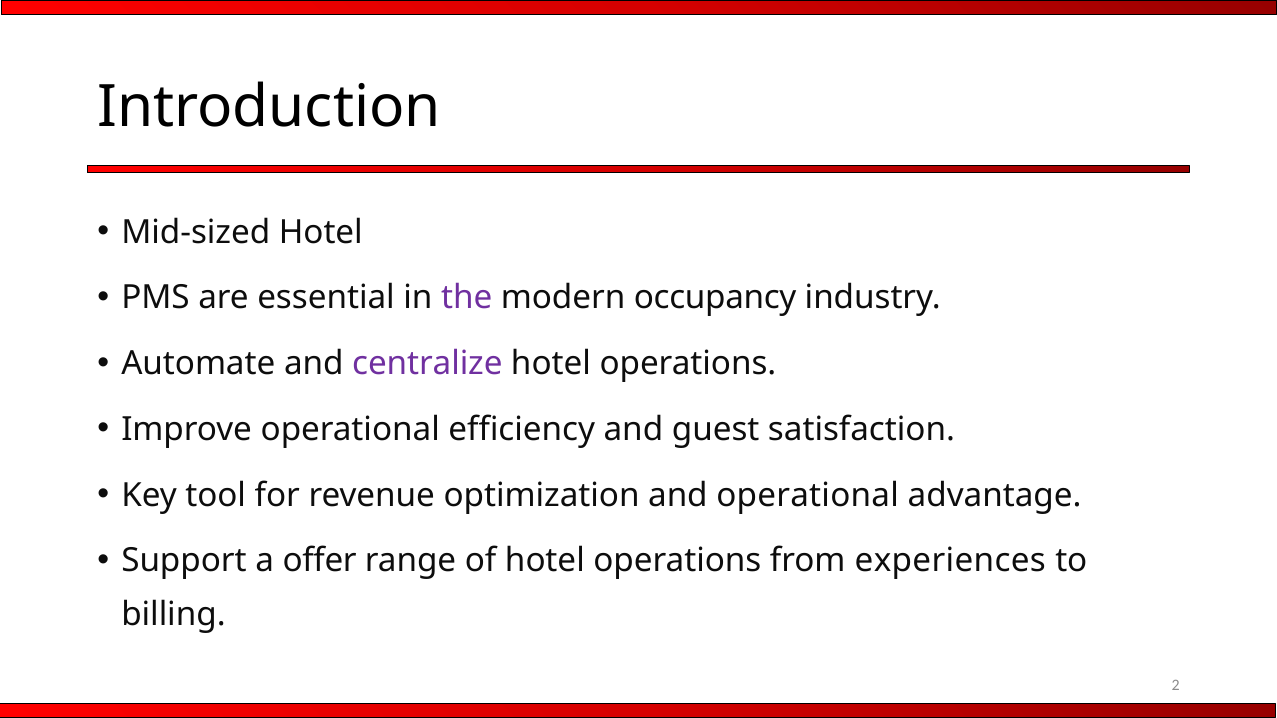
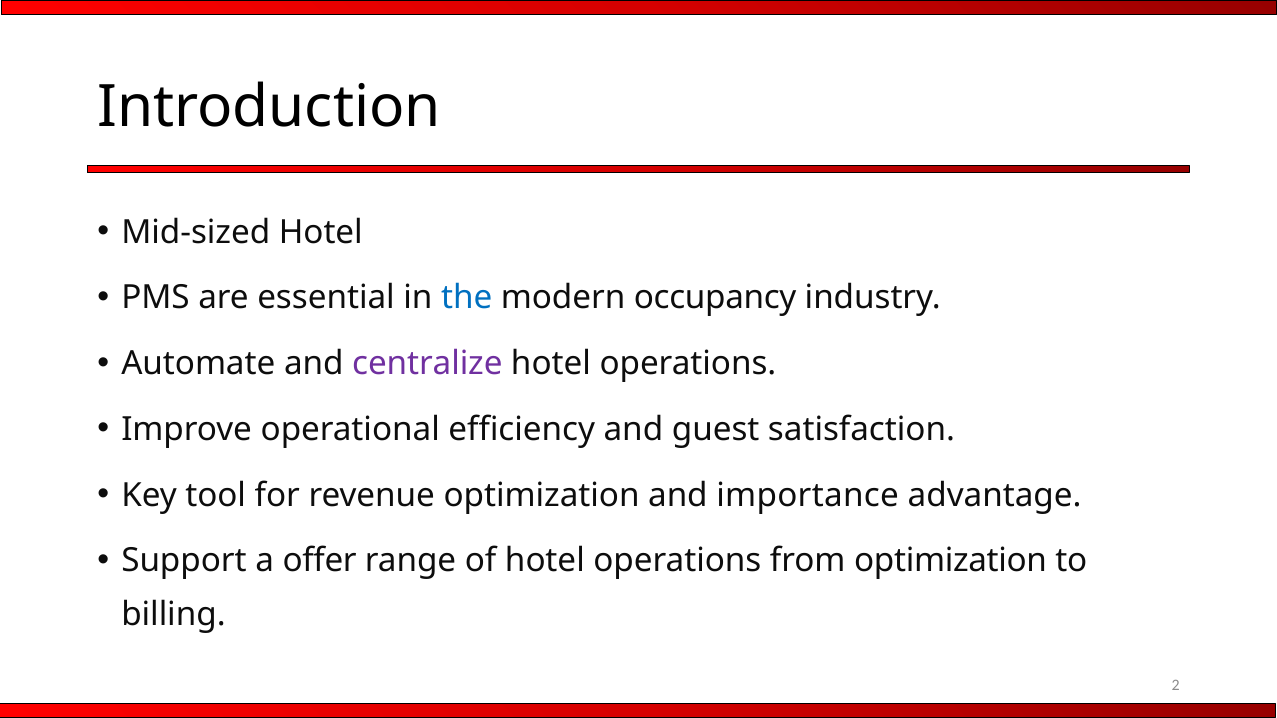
the colour: purple -> blue
and operational: operational -> importance
from experiences: experiences -> optimization
